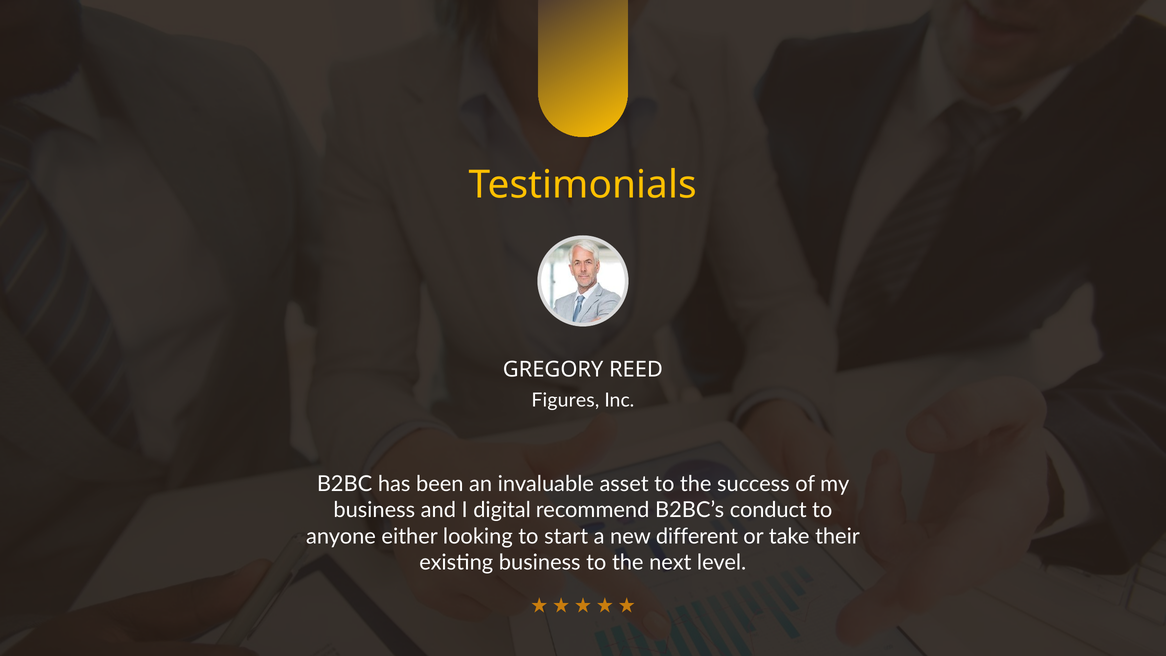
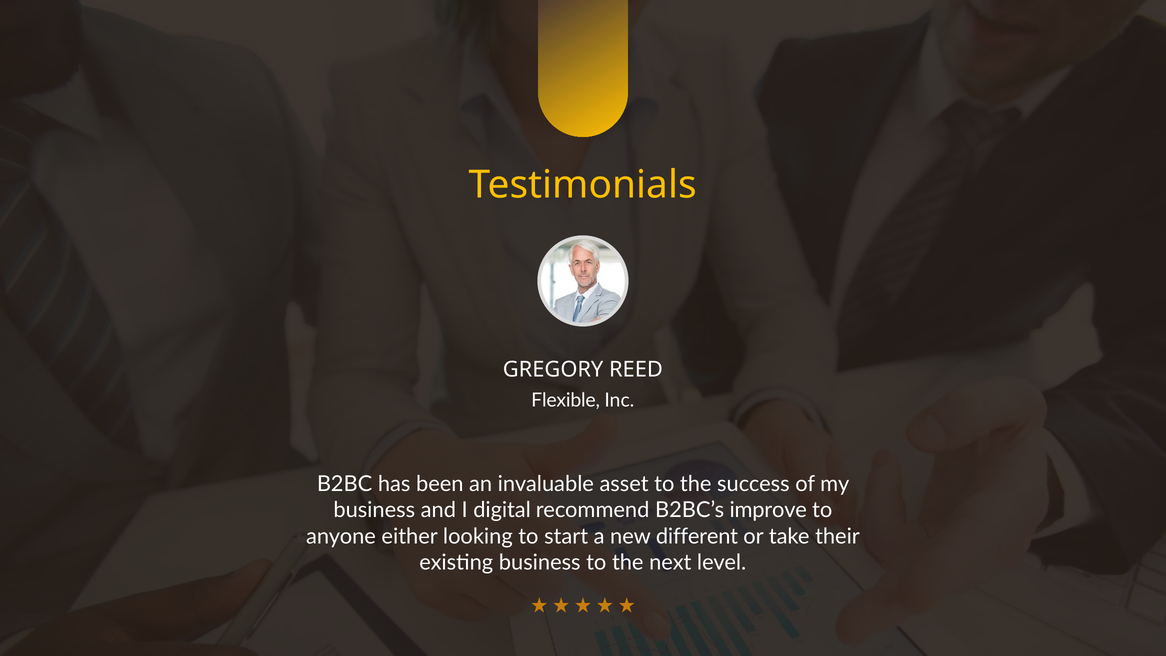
Figures: Figures -> Flexible
conduct: conduct -> improve
